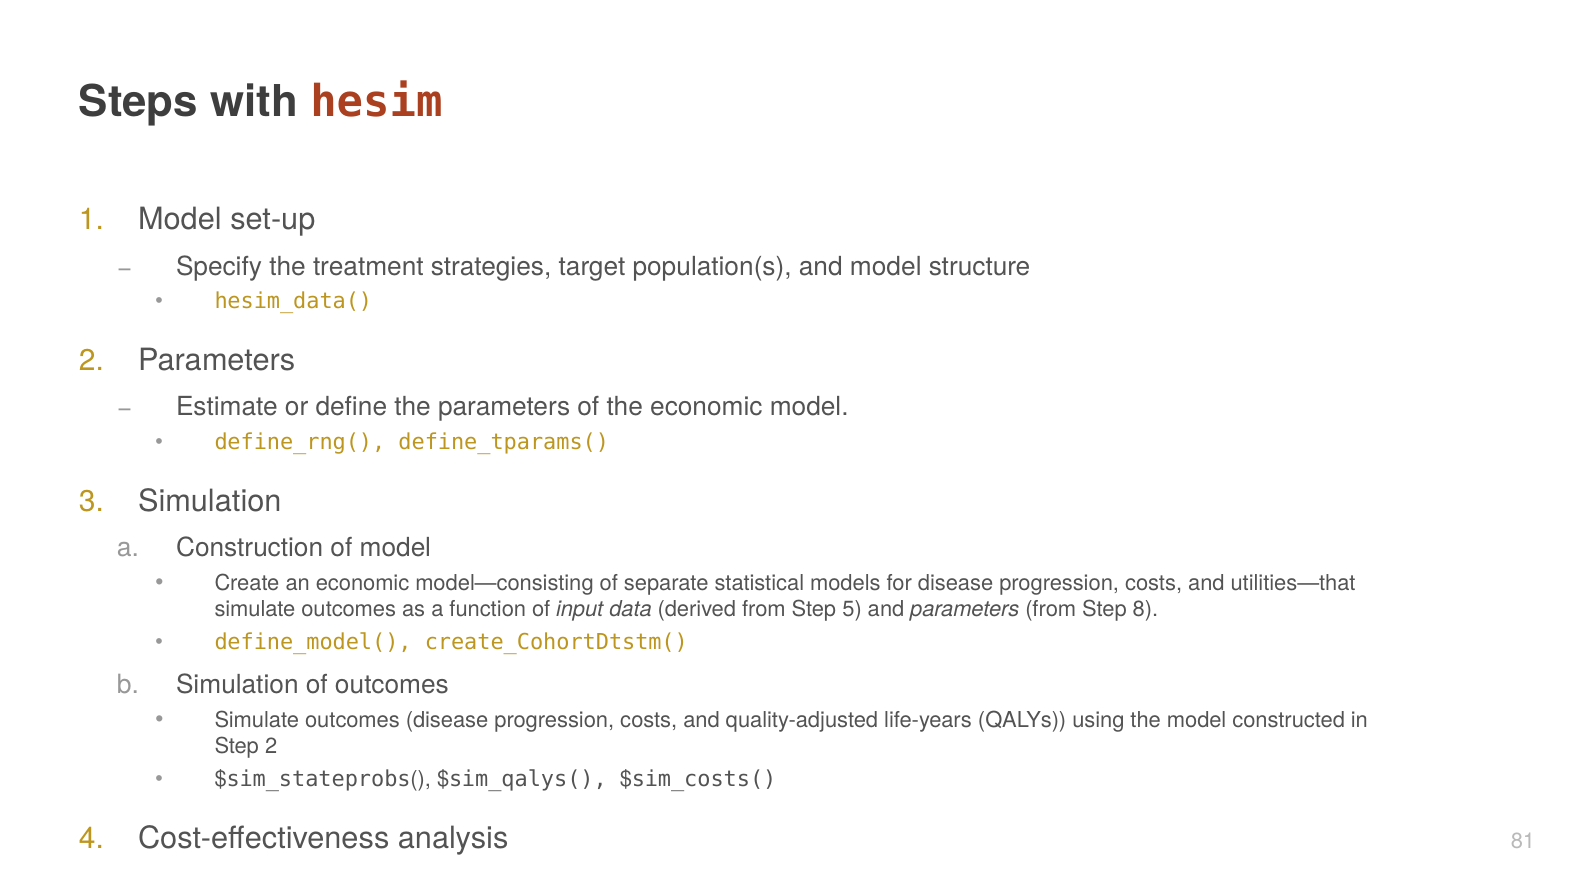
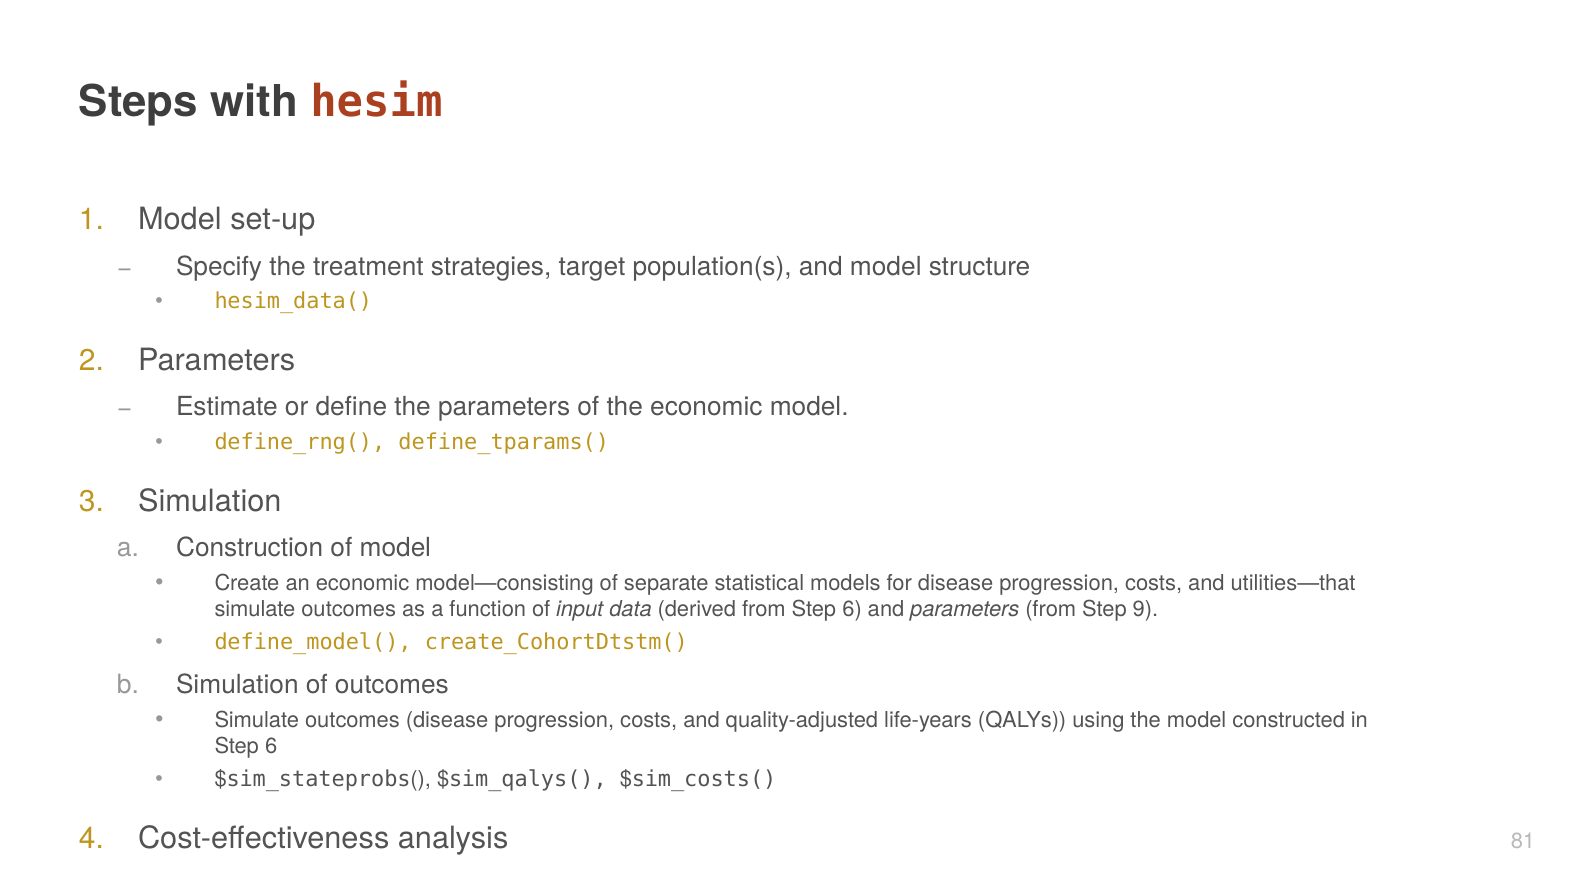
from Step 5: 5 -> 6
8: 8 -> 9
2 at (271, 746): 2 -> 6
